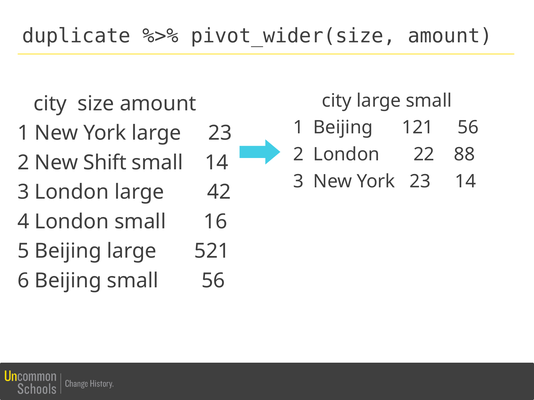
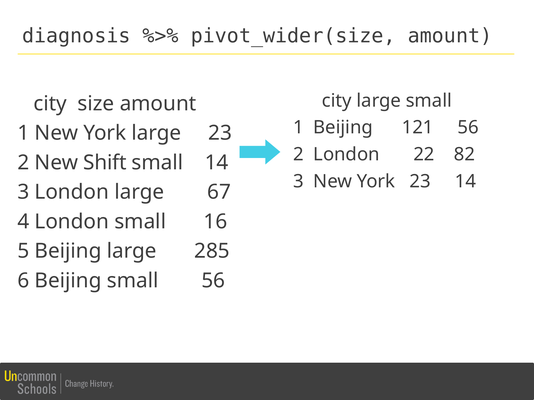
duplicate: duplicate -> diagnosis
88: 88 -> 82
42: 42 -> 67
521: 521 -> 285
